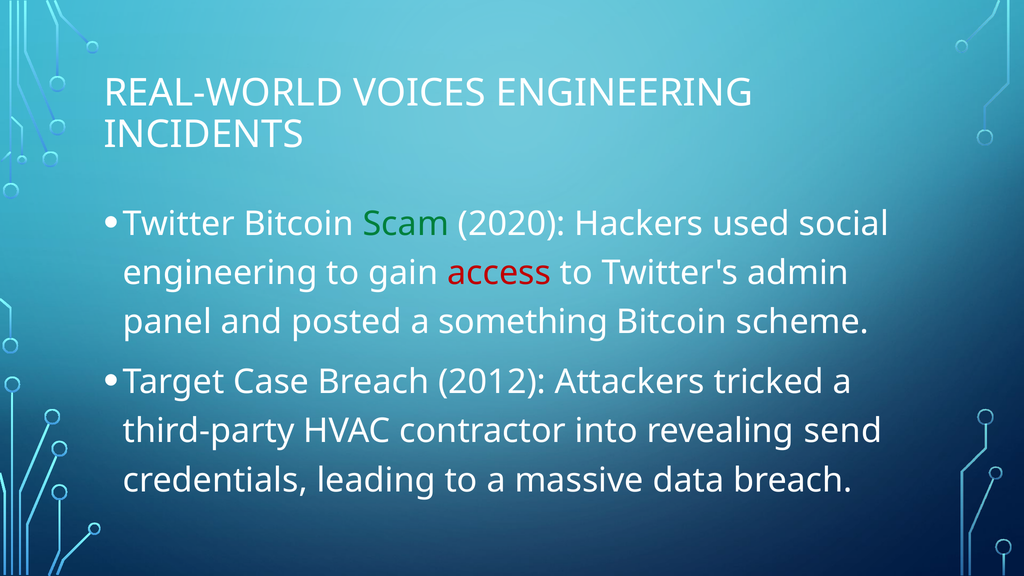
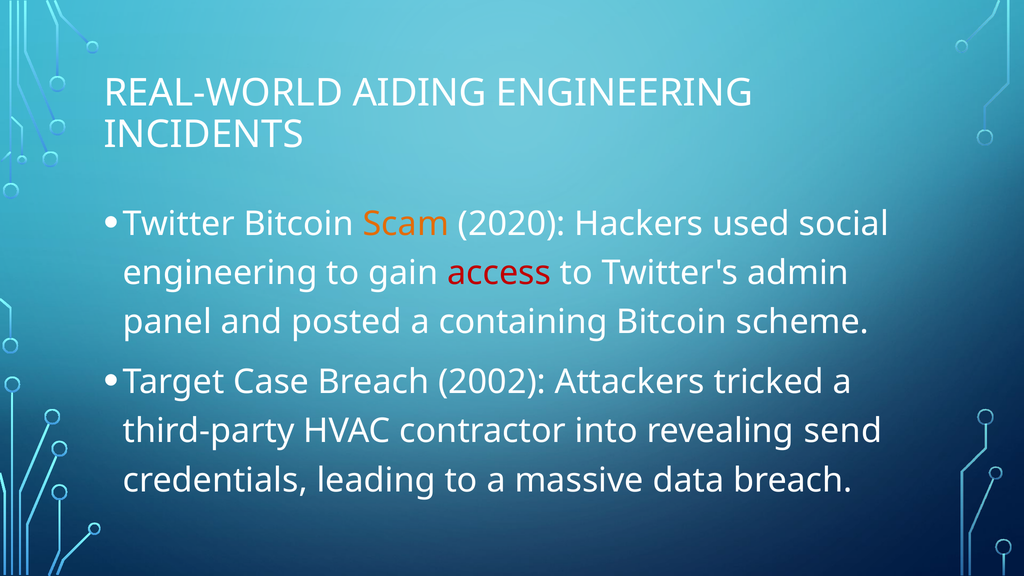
VOICES: VOICES -> AIDING
Scam colour: green -> orange
something: something -> containing
2012: 2012 -> 2002
